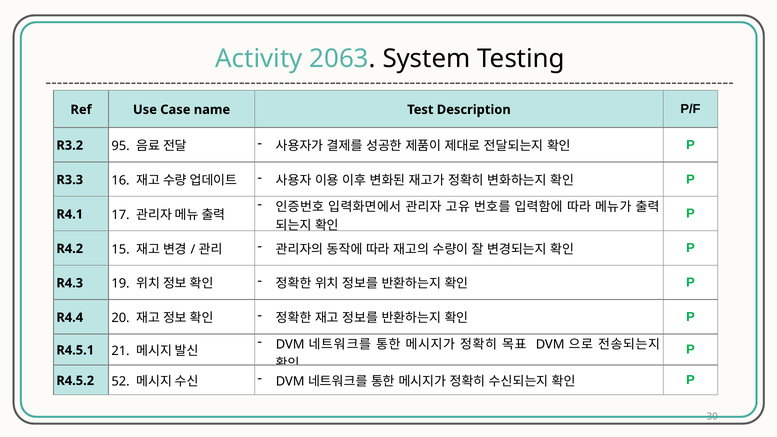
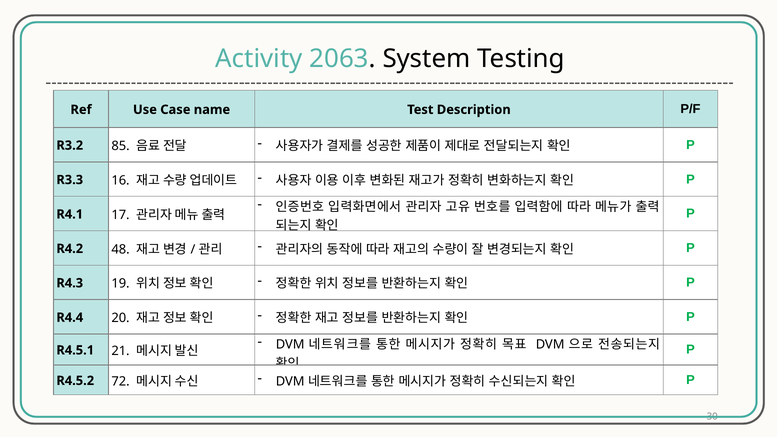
95: 95 -> 85
15: 15 -> 48
52: 52 -> 72
